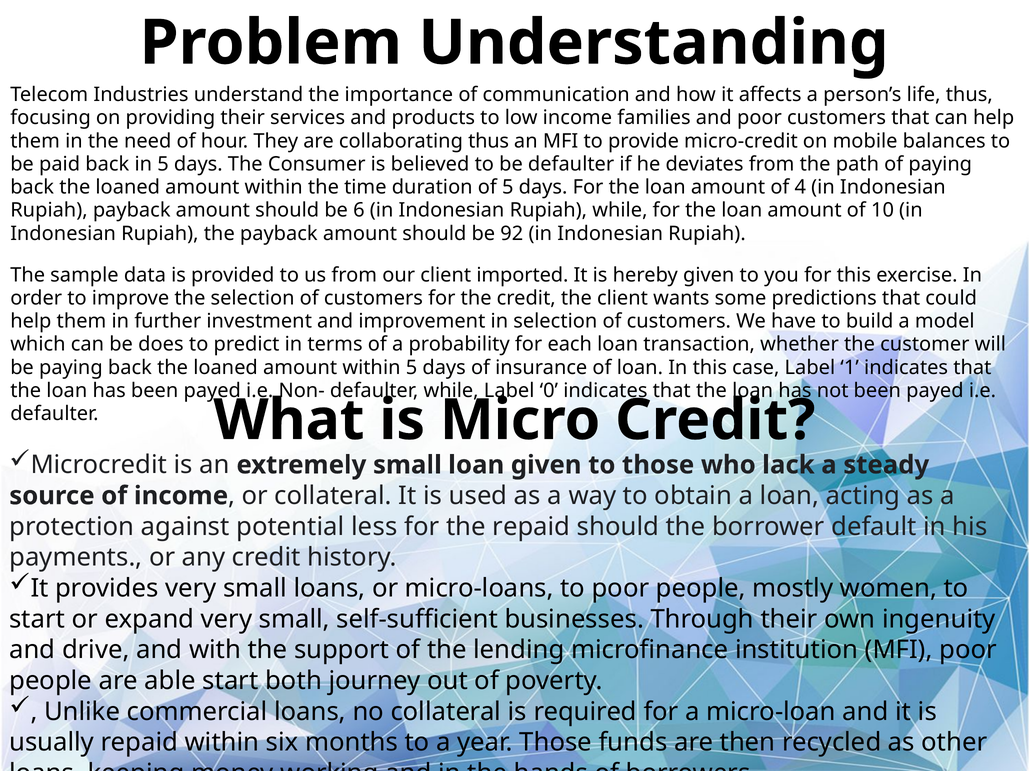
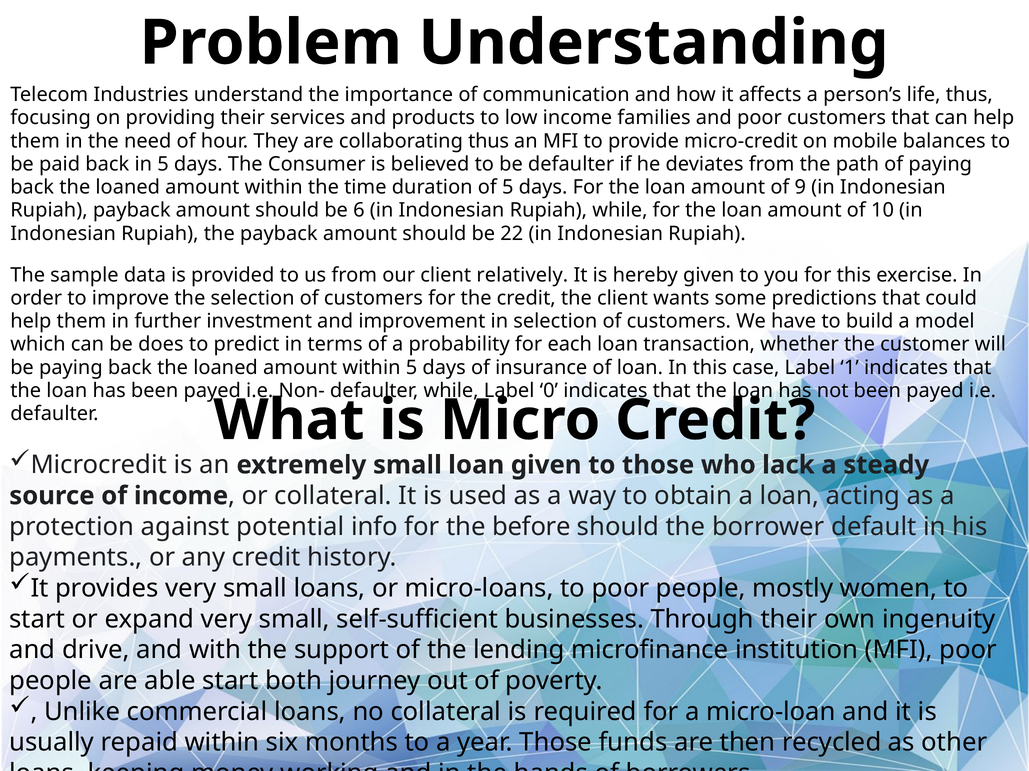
4: 4 -> 9
92: 92 -> 22
imported: imported -> relatively
less: less -> info
the repaid: repaid -> before
